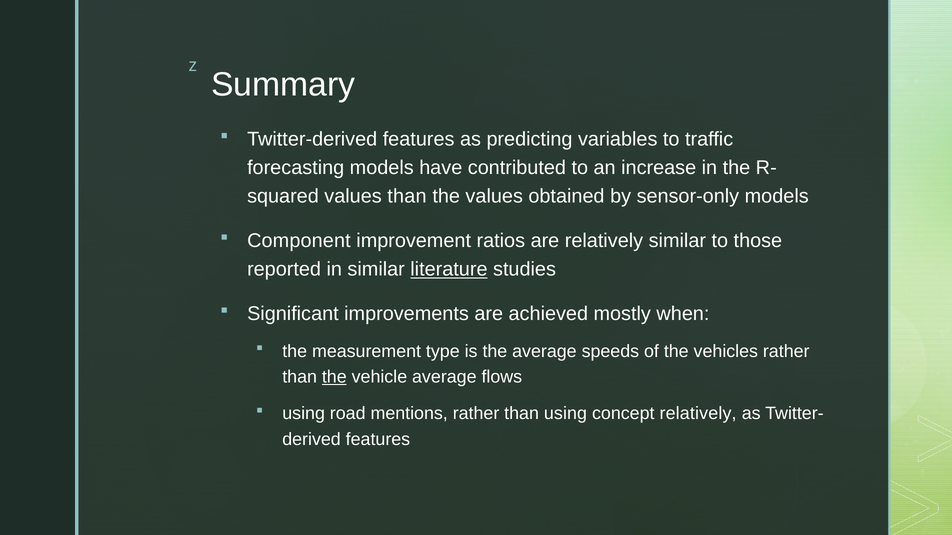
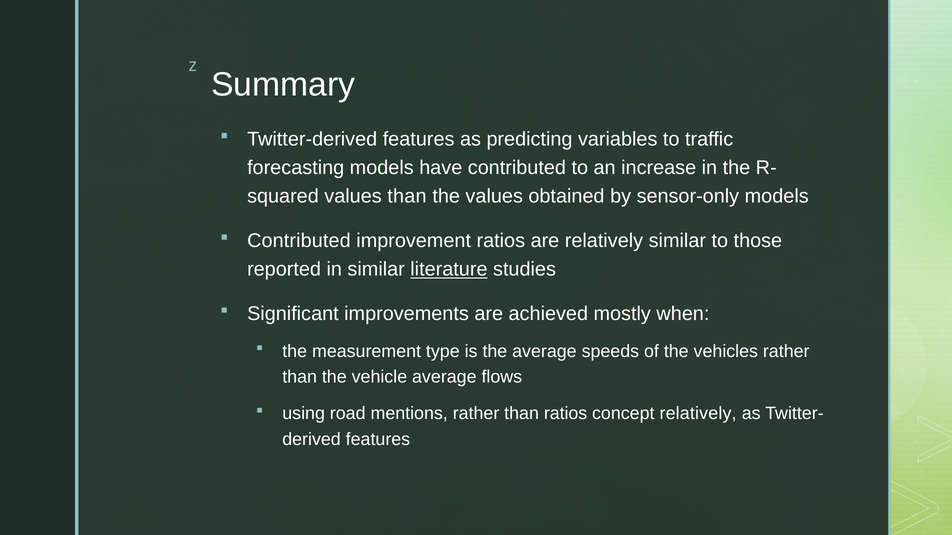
Component at (299, 241): Component -> Contributed
the at (334, 377) underline: present -> none
than using: using -> ratios
